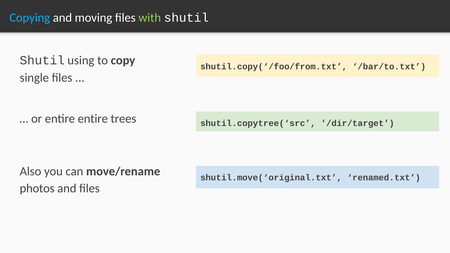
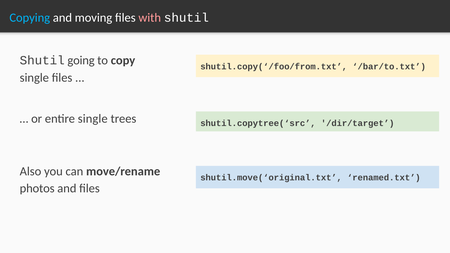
with colour: light green -> pink
using: using -> going
entire entire: entire -> single
